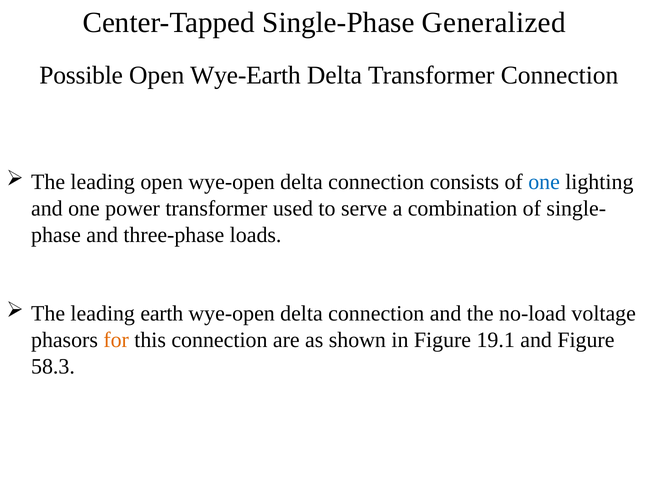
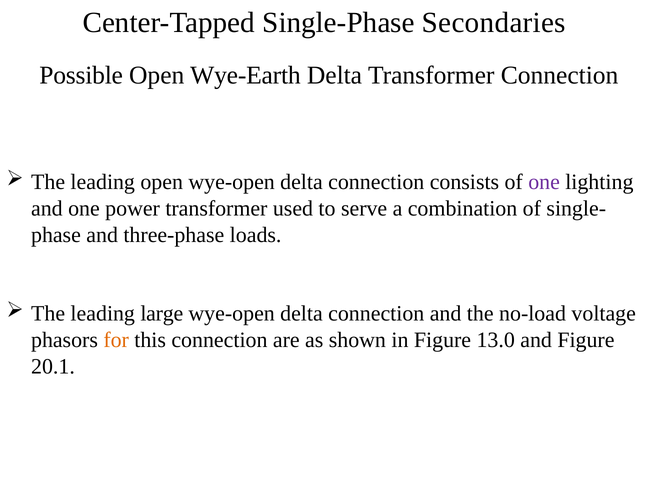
Generalized: Generalized -> Secondaries
one at (544, 182) colour: blue -> purple
earth: earth -> large
19.1: 19.1 -> 13.0
58.3: 58.3 -> 20.1
